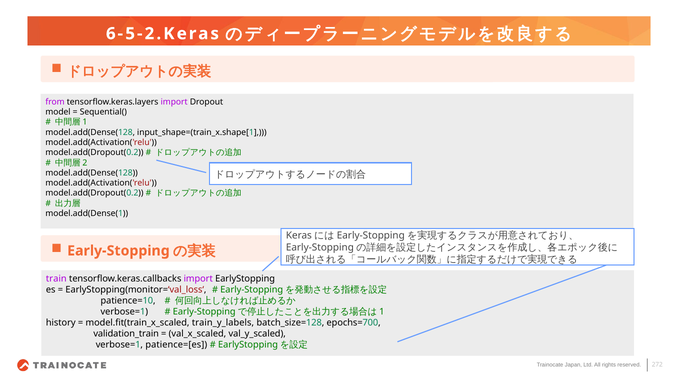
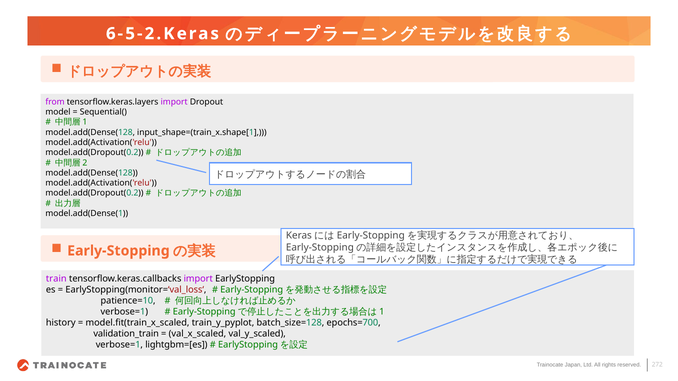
train_y_labels: train_y_labels -> train_y_pyplot
patience=[es: patience=[es -> lightgbm=[es
